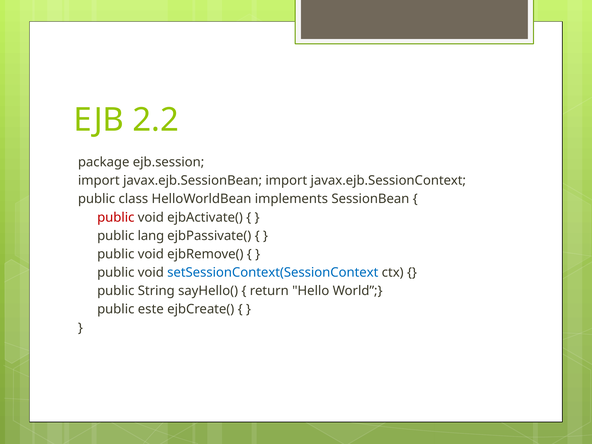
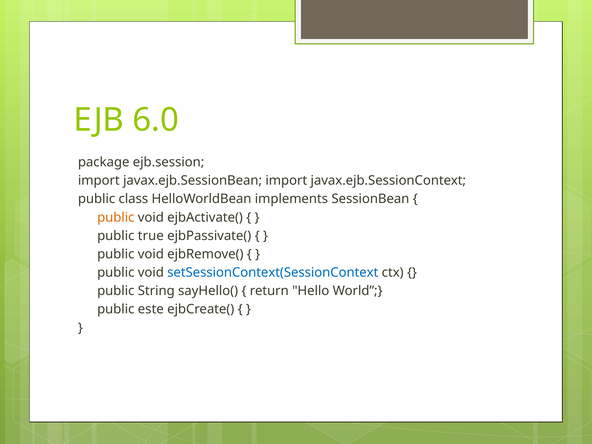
2.2: 2.2 -> 6.0
public at (116, 217) colour: red -> orange
lang: lang -> true
